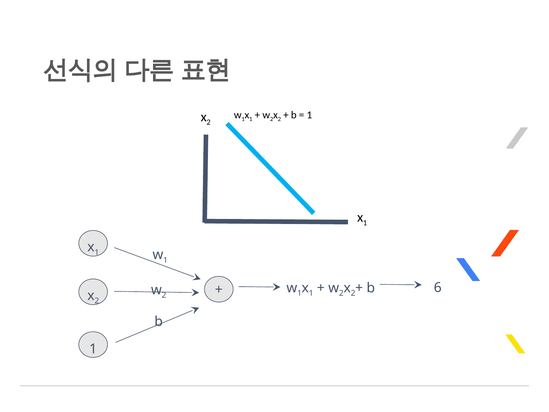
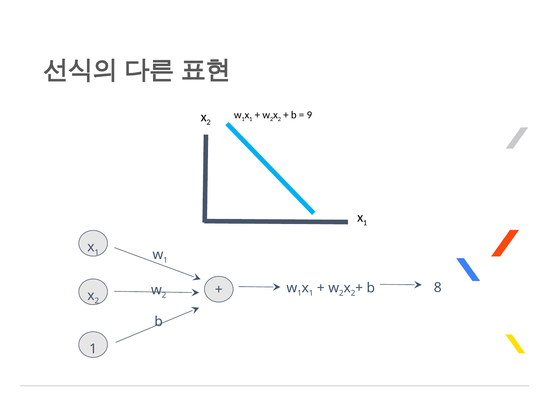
1 at (309, 115): 1 -> 9
6: 6 -> 8
